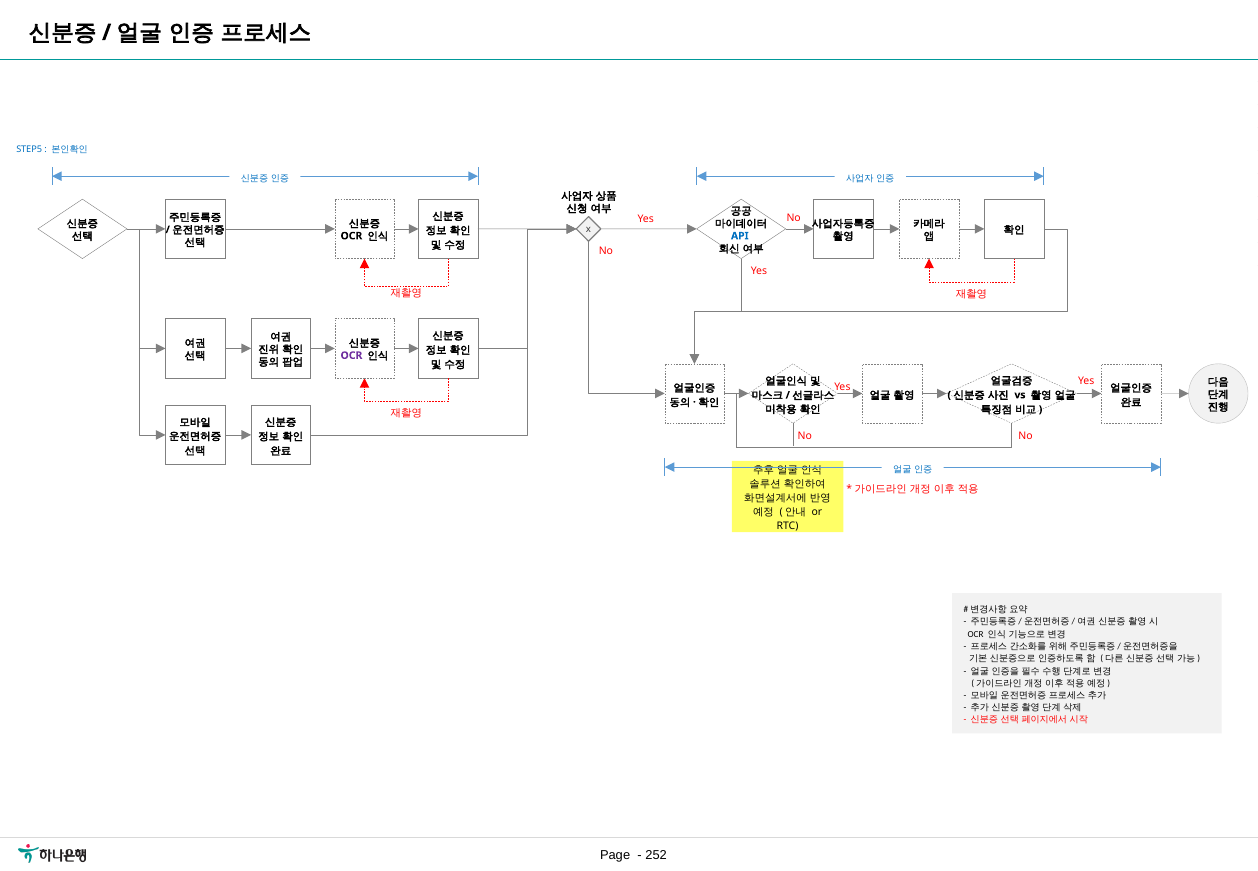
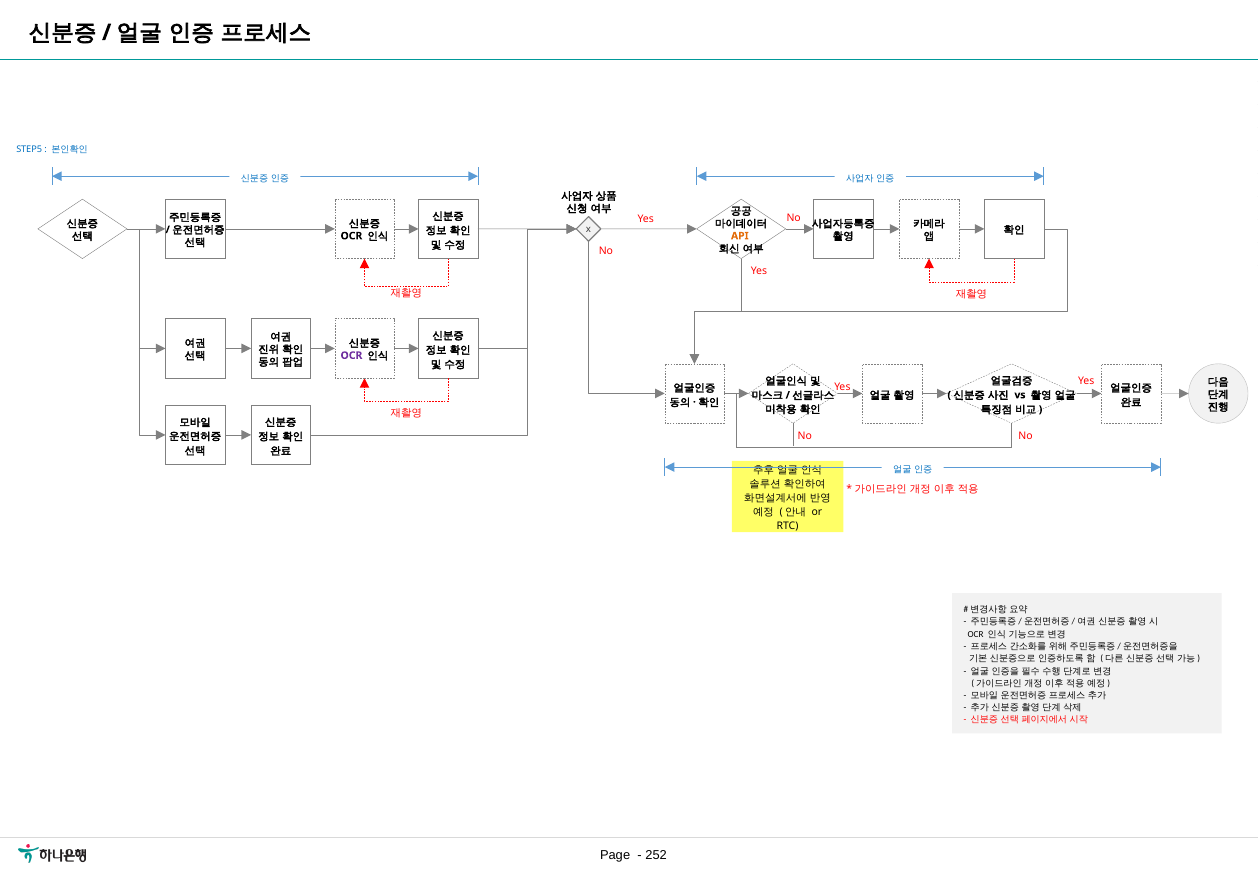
API colour: blue -> orange
